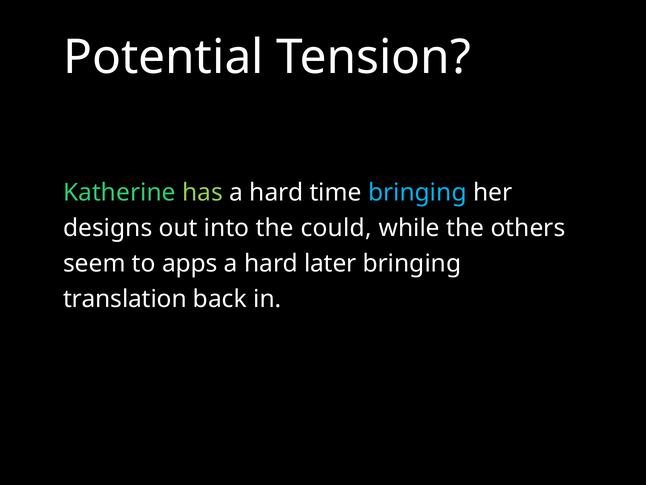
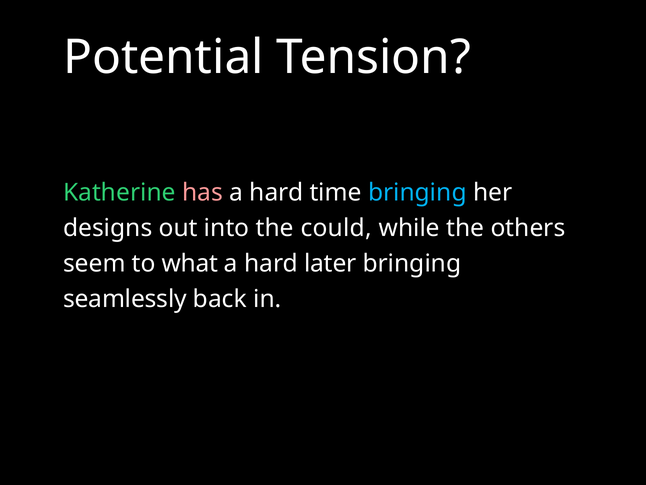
has colour: light green -> pink
apps: apps -> what
translation: translation -> seamlessly
